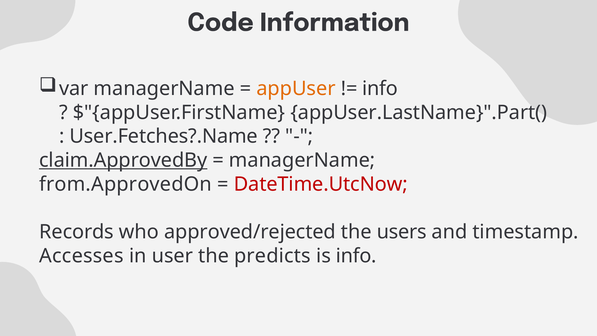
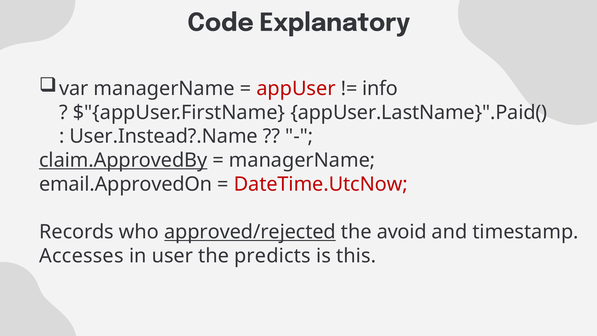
Information: Information -> Explanatory
appUser colour: orange -> red
appUser.LastName}".Part(: appUser.LastName}".Part( -> appUser.LastName}".Paid(
User.Fetches?.Name: User.Fetches?.Name -> User.Instead?.Name
from.ApprovedOn: from.ApprovedOn -> email.ApprovedOn
approved/rejected underline: none -> present
users: users -> avoid
is info: info -> this
